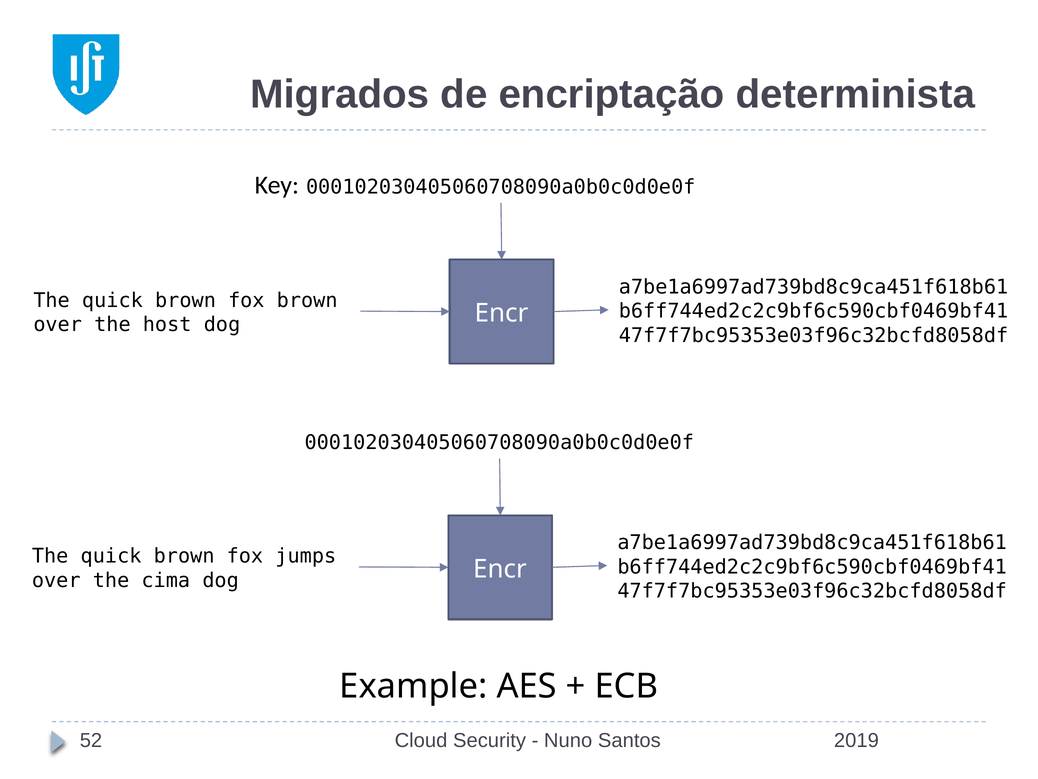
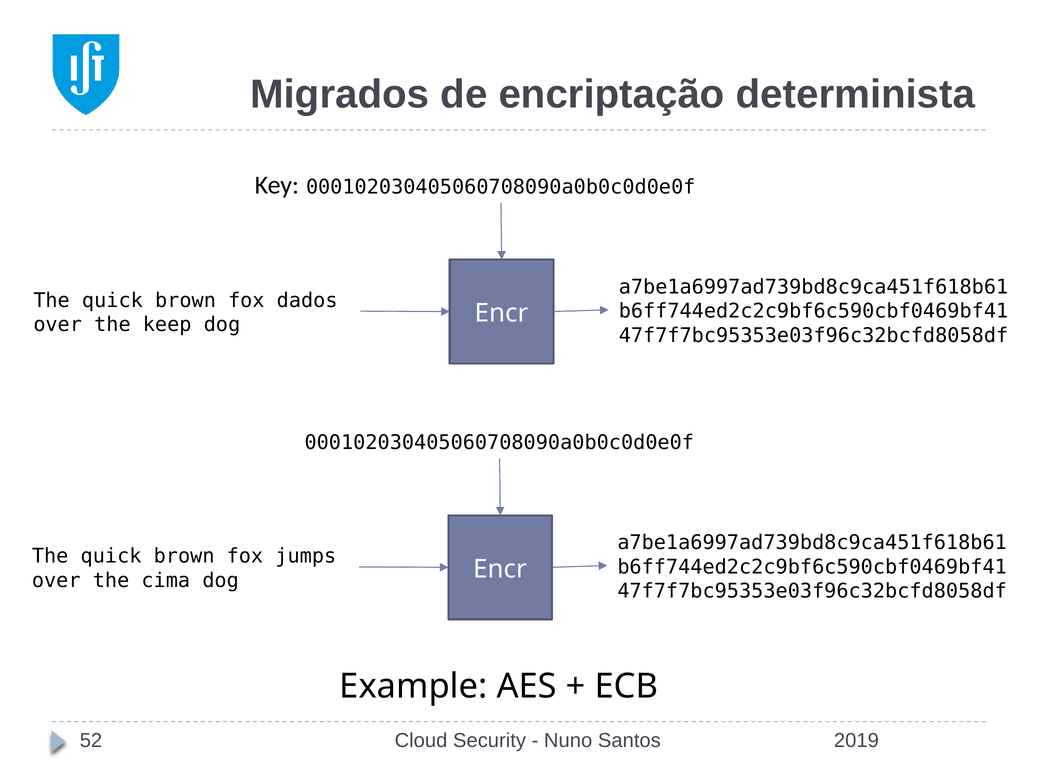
fox brown: brown -> dados
host: host -> keep
